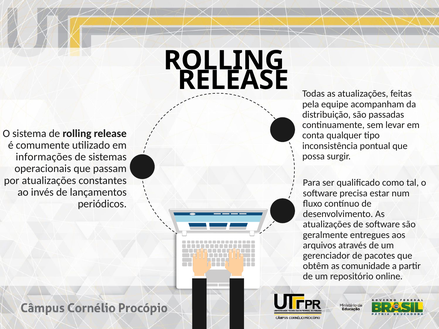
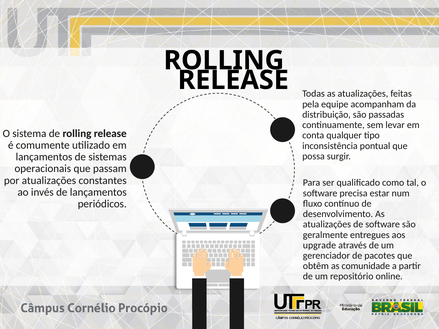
informações at (44, 157): informações -> lançamentos
arquivos: arquivos -> upgrade
